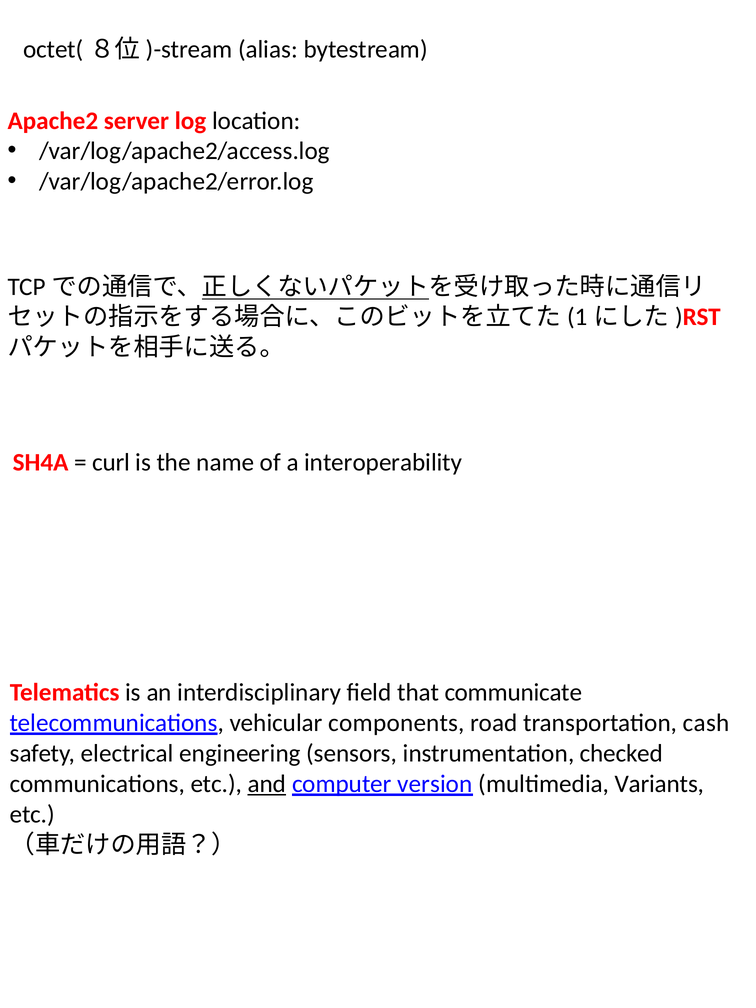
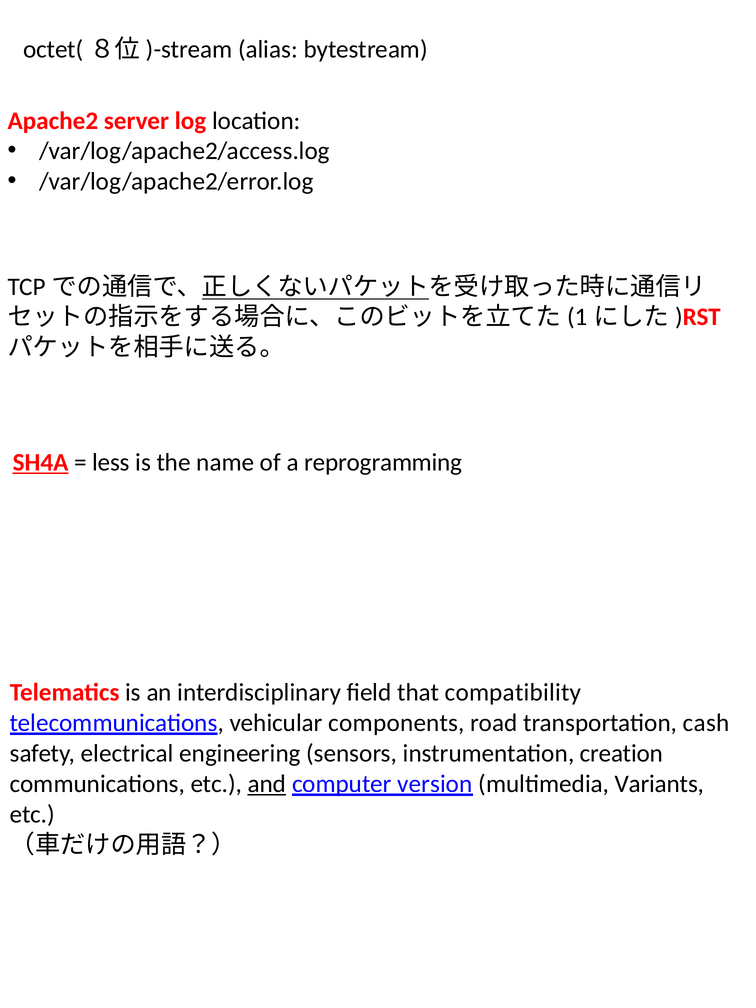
SH4A underline: none -> present
curl: curl -> less
interoperability: interoperability -> reprogramming
communicate: communicate -> compatibility
checked: checked -> creation
